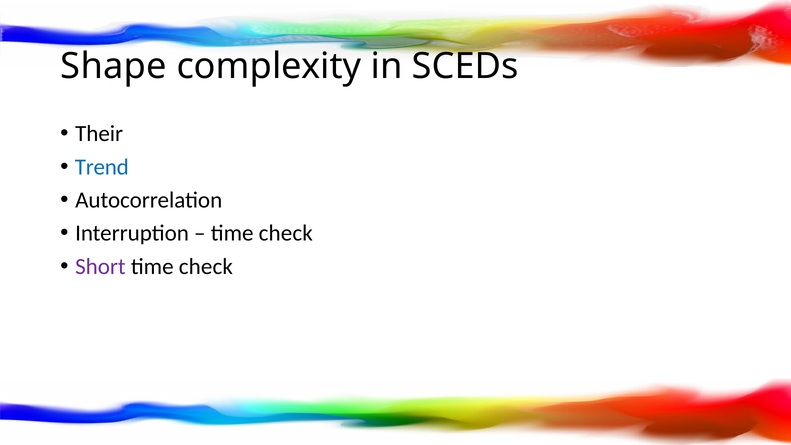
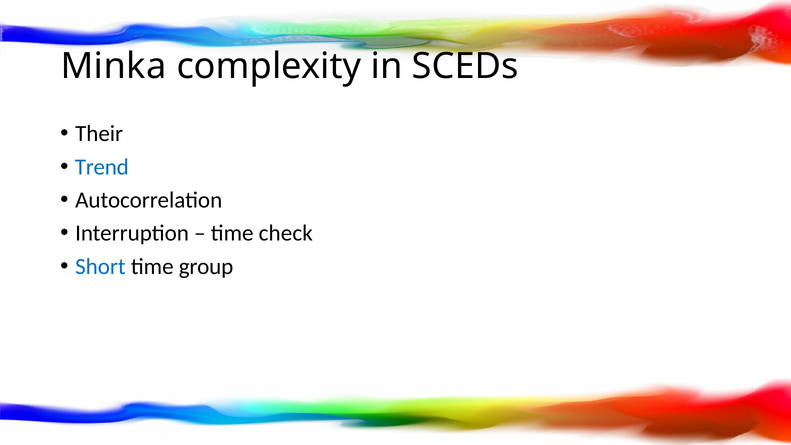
Shape: Shape -> Minka
Short colour: purple -> blue
check at (206, 266): check -> group
